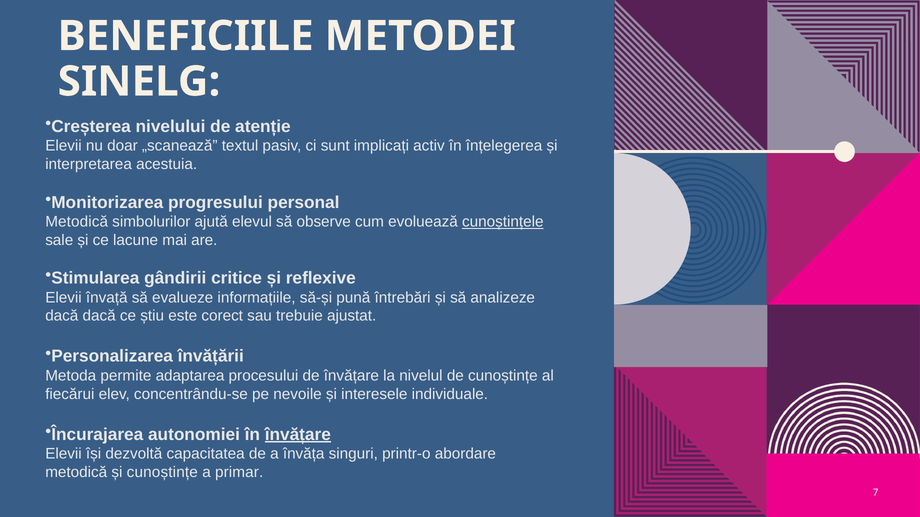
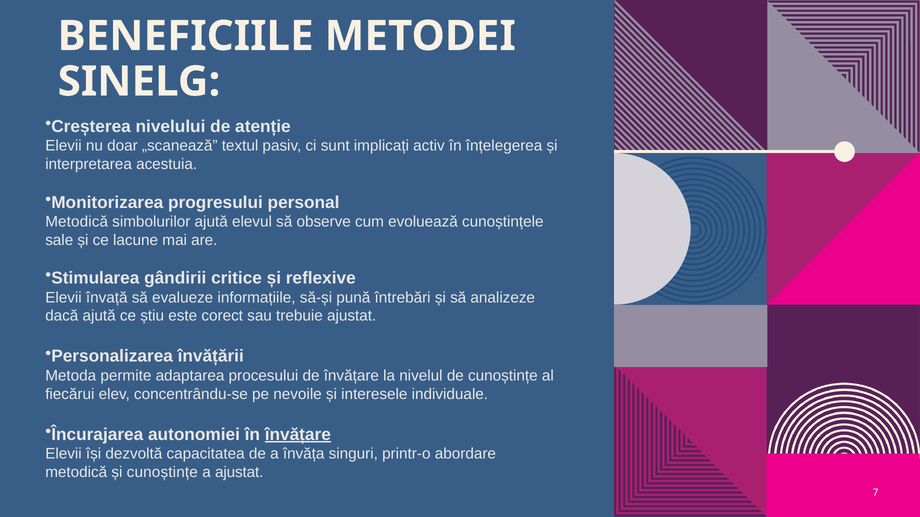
cunoștințele underline: present -> none
dacă dacă: dacă -> ajută
a primar: primar -> ajustat
